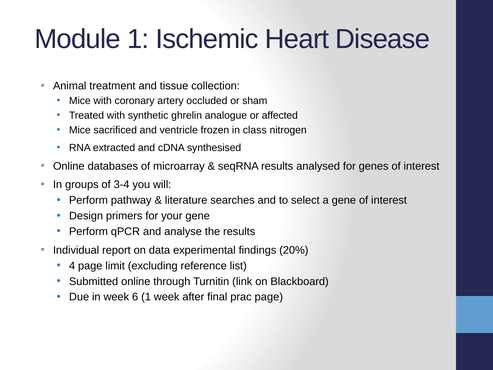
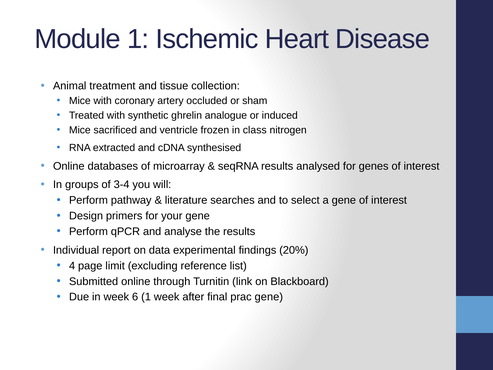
affected: affected -> induced
prac page: page -> gene
